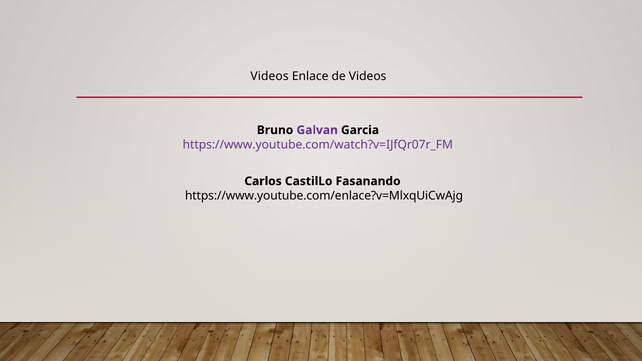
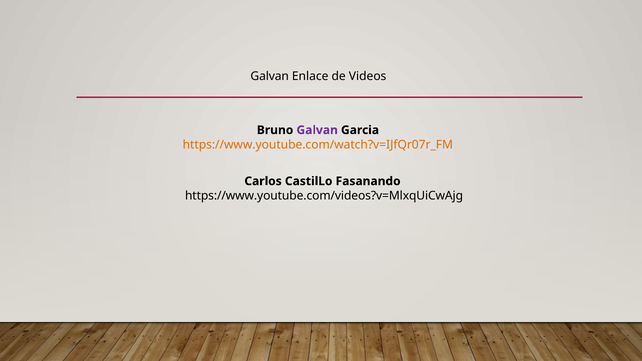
Videos at (270, 76): Videos -> Galvan
https://www.youtube.com/watch?v=IJfQr07r_FM colour: purple -> orange
https://www.youtube.com/enlace?v=MlxqUiCwAjg: https://www.youtube.com/enlace?v=MlxqUiCwAjg -> https://www.youtube.com/videos?v=MlxqUiCwAjg
